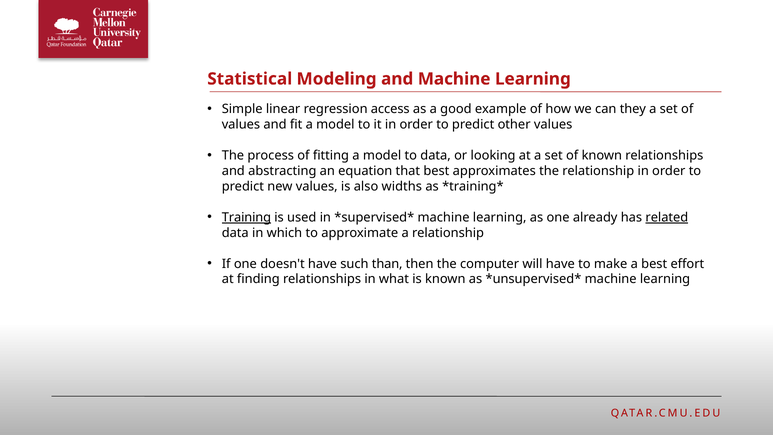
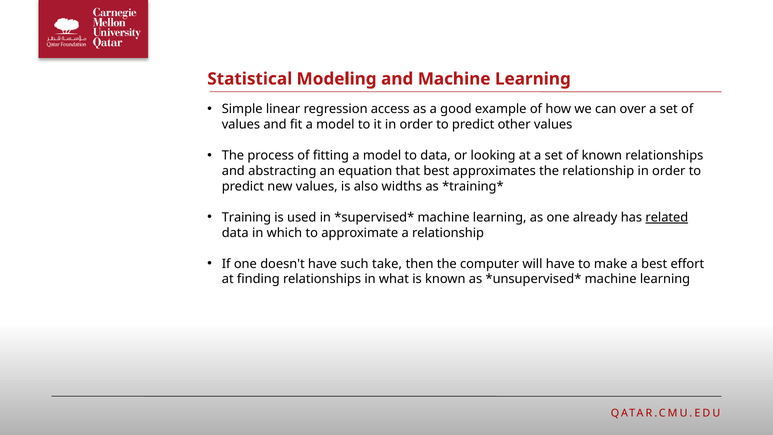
they: they -> over
Training underline: present -> none
than: than -> take
